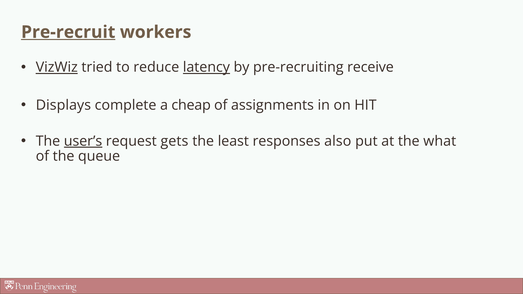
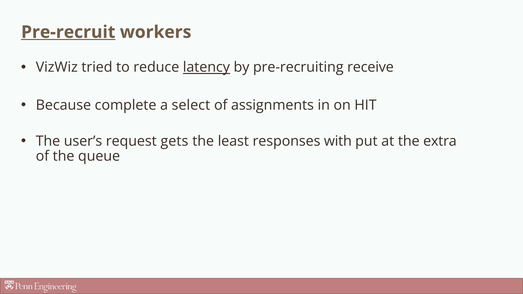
VizWiz underline: present -> none
Displays: Displays -> Because
cheap: cheap -> select
user’s underline: present -> none
also: also -> with
what: what -> extra
